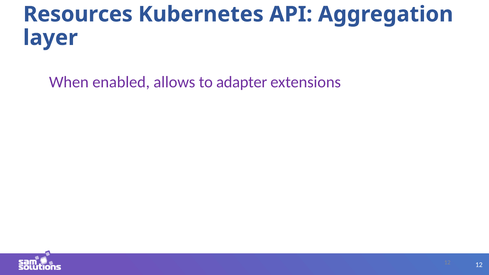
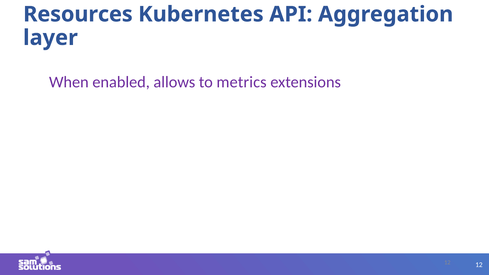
adapter: adapter -> metrics
